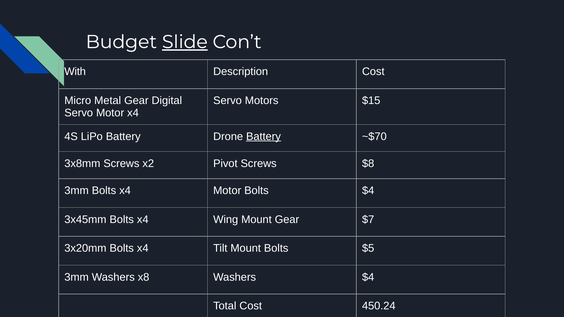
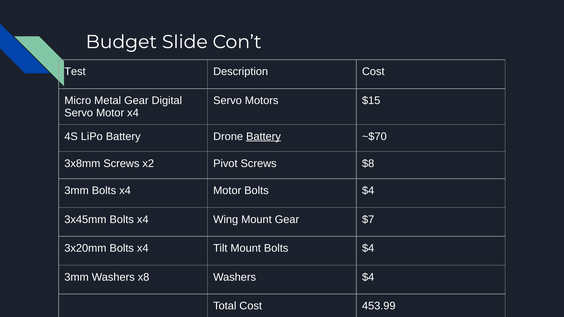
Slide underline: present -> none
With: With -> Test
Mount Bolts $5: $5 -> $4
450.24: 450.24 -> 453.99
